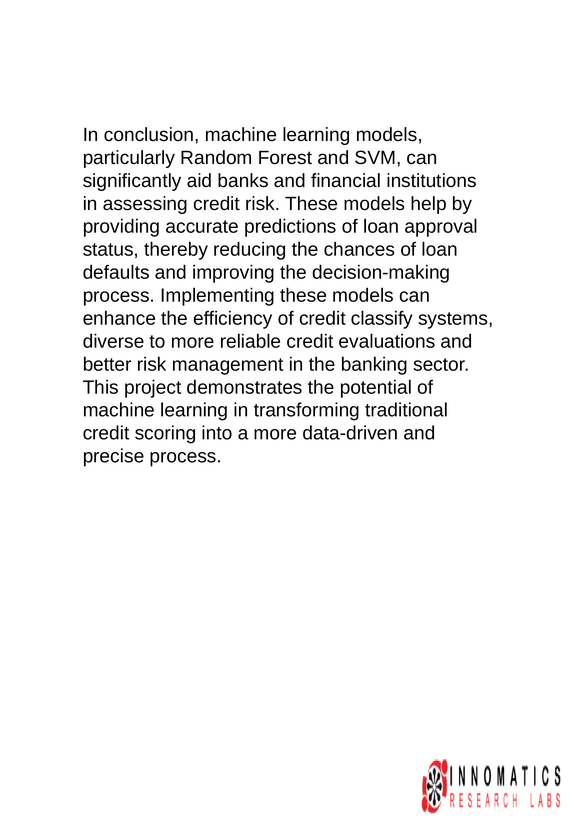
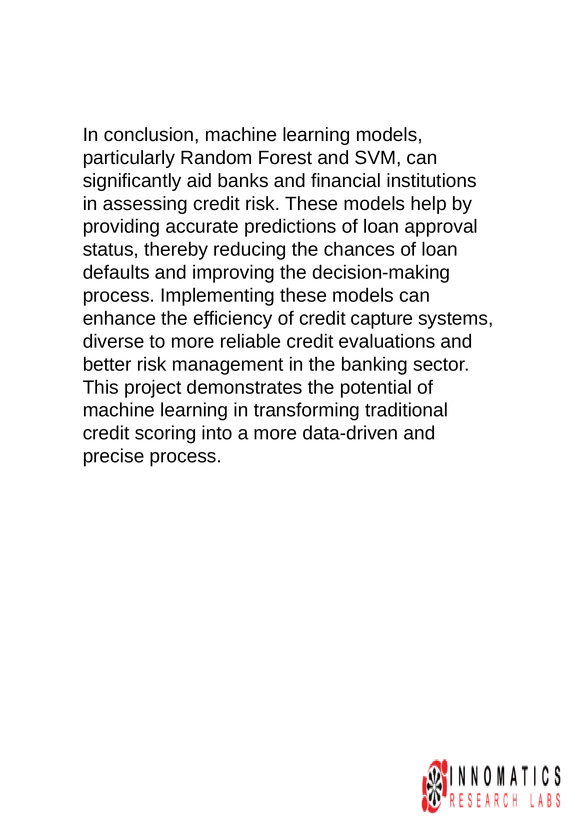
classify: classify -> capture
